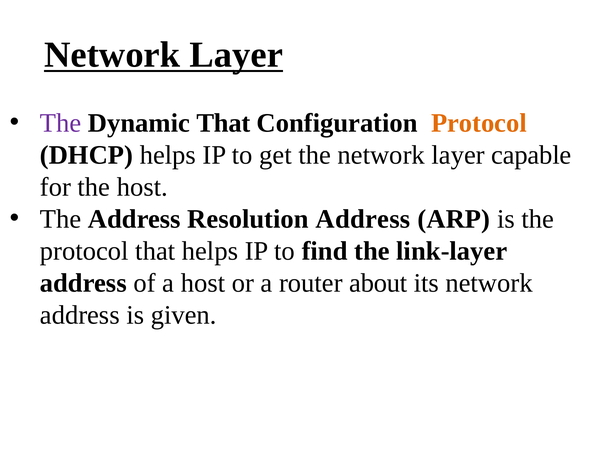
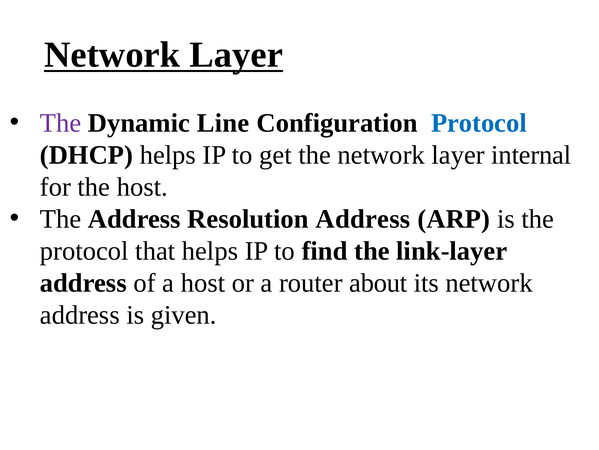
Dynamic That: That -> Line
Protocol at (479, 123) colour: orange -> blue
capable: capable -> internal
